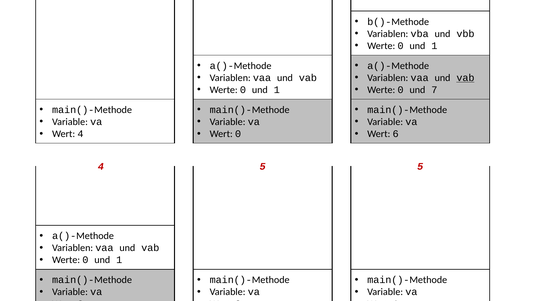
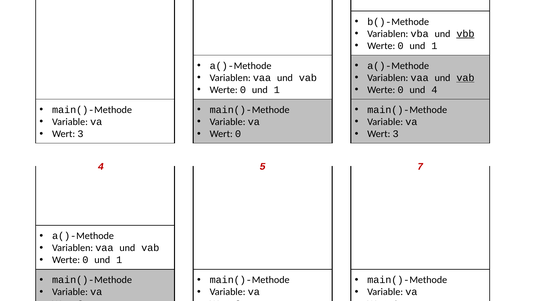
vbb underline: none -> present
und 7: 7 -> 4
4 at (80, 134): 4 -> 3
6 at (396, 134): 6 -> 3
5 5: 5 -> 7
